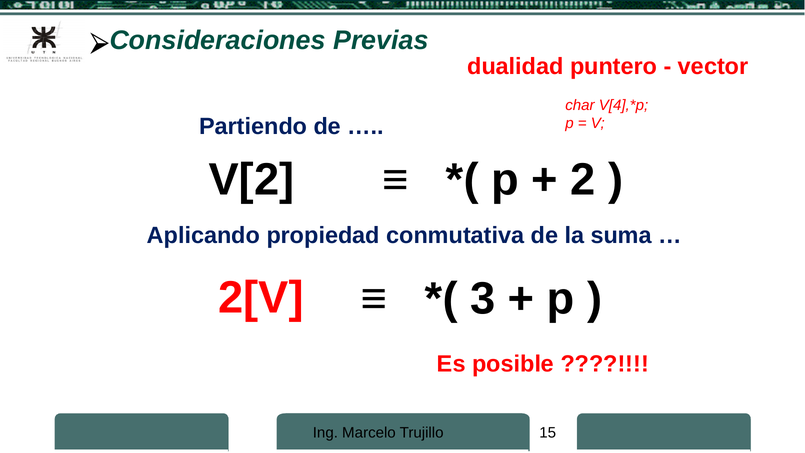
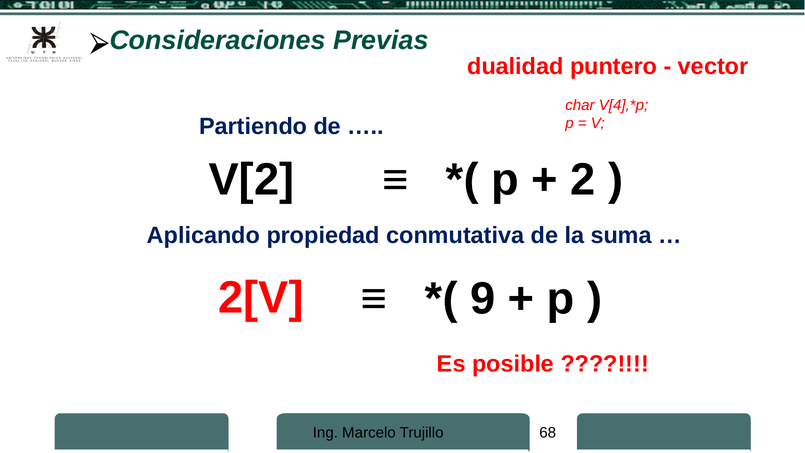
3: 3 -> 9
15: 15 -> 68
